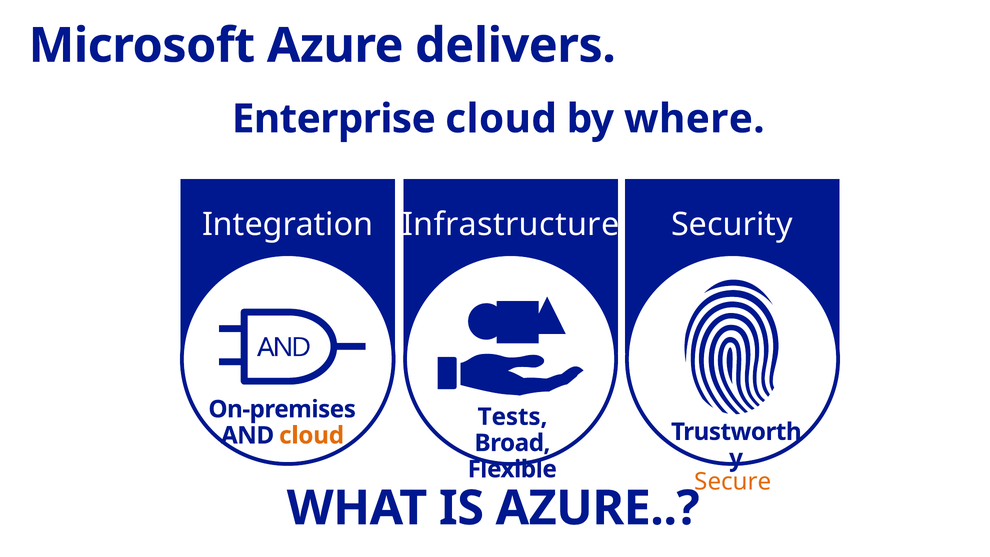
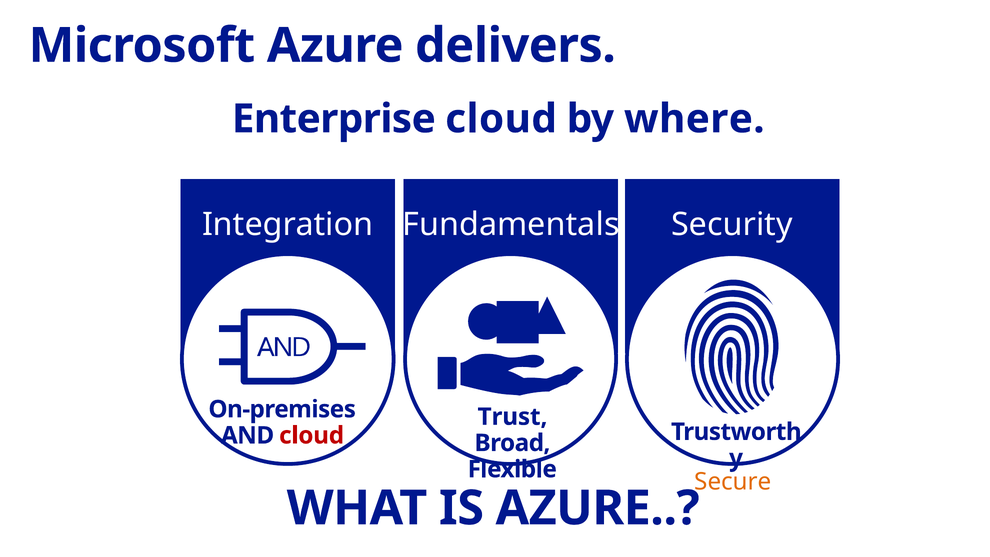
Infrastructure: Infrastructure -> Fundamentals
Tests: Tests -> Trust
cloud at (312, 435) colour: orange -> red
